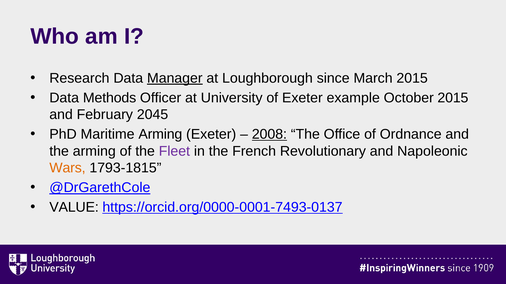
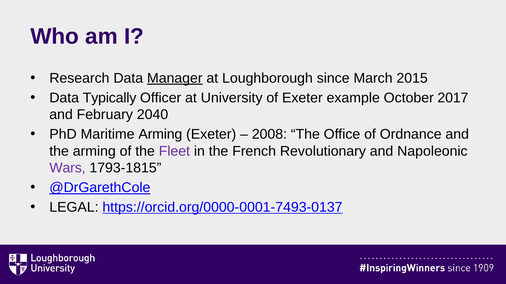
Methods: Methods -> Typically
October 2015: 2015 -> 2017
2045: 2045 -> 2040
2008 underline: present -> none
Wars colour: orange -> purple
VALUE: VALUE -> LEGAL
